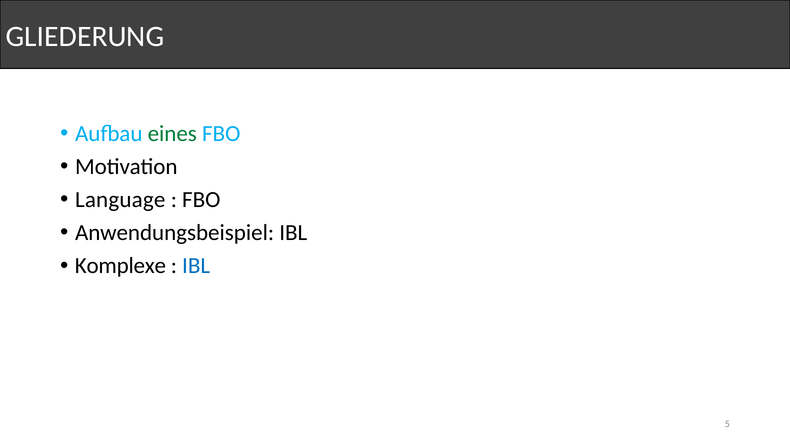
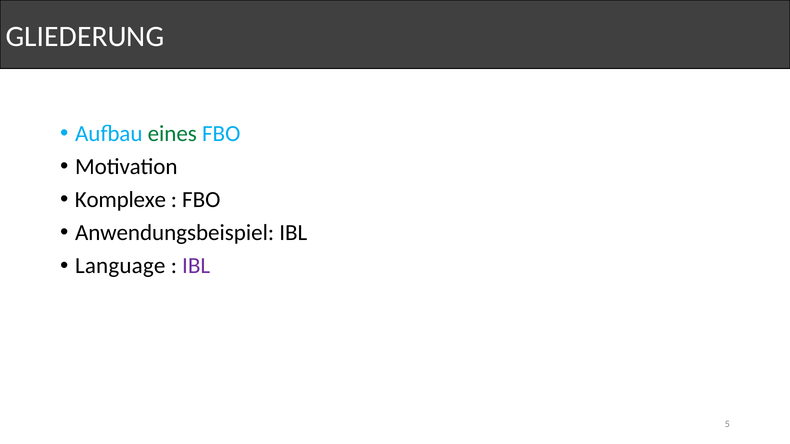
Language: Language -> Komplexe
Komplexe: Komplexe -> Language
IBL at (196, 266) colour: blue -> purple
